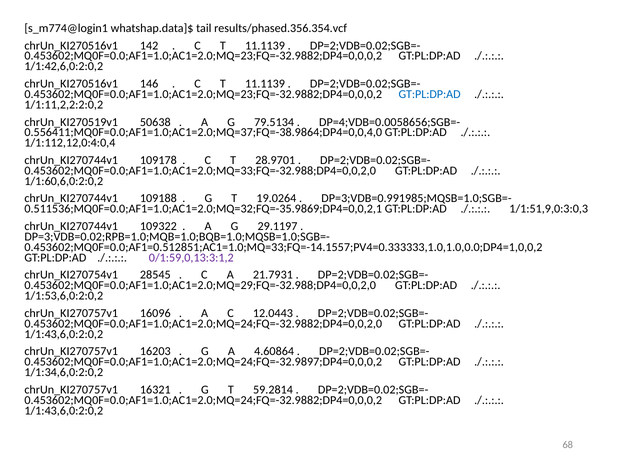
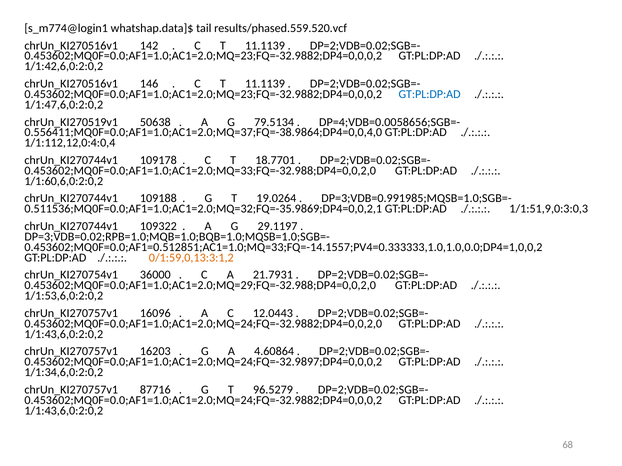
results/phased.356.354.vcf: results/phased.356.354.vcf -> results/phased.559.520.vcf
1/1:11,2,2:2:0,2: 1/1:11,2,2:2:0,2 -> 1/1:47,6,0:2:0,2
28.9701: 28.9701 -> 18.7701
0/1:59,0,13:3:1,2 colour: purple -> orange
28545: 28545 -> 36000
16321: 16321 -> 87716
59.2814: 59.2814 -> 96.5279
